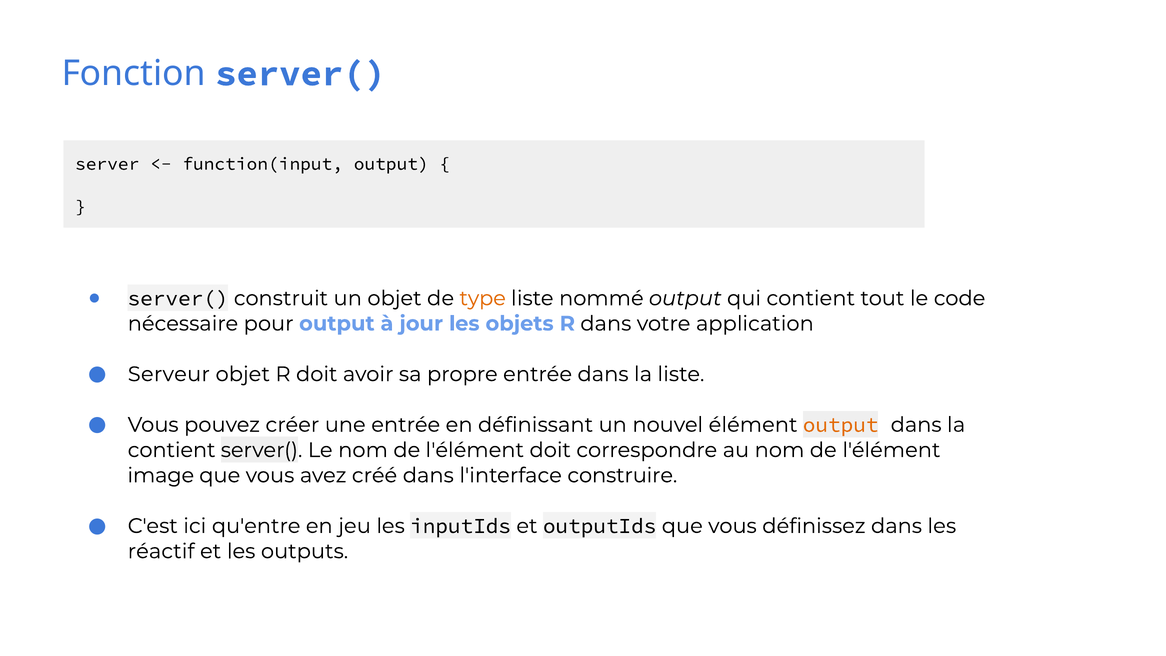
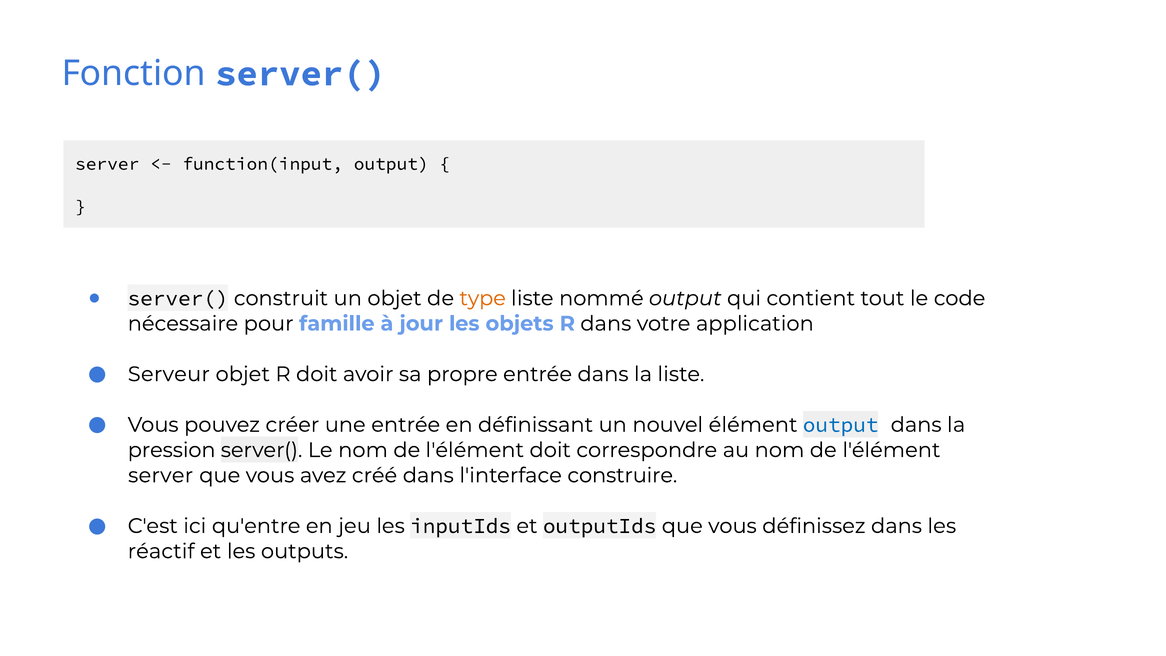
pour output: output -> famille
output at (841, 425) colour: orange -> blue
contient at (172, 450): contient -> pression
image at (161, 475): image -> server
